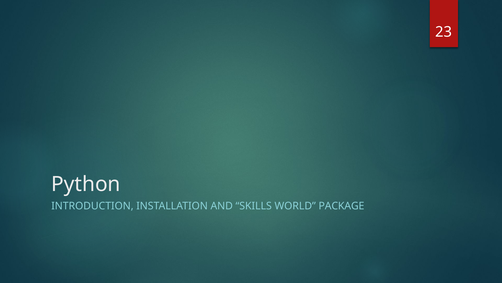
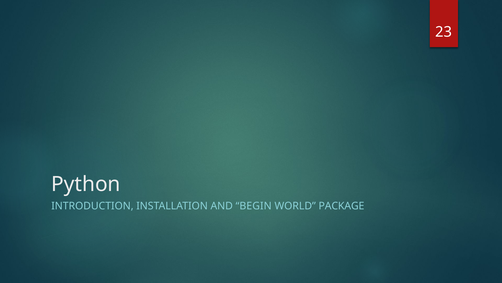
SKILLS: SKILLS -> BEGIN
